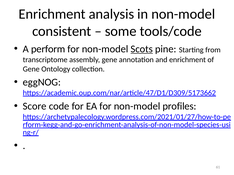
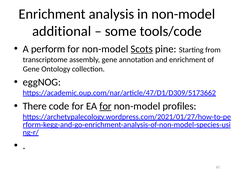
consistent: consistent -> additional
Score: Score -> There
for at (106, 106) underline: none -> present
